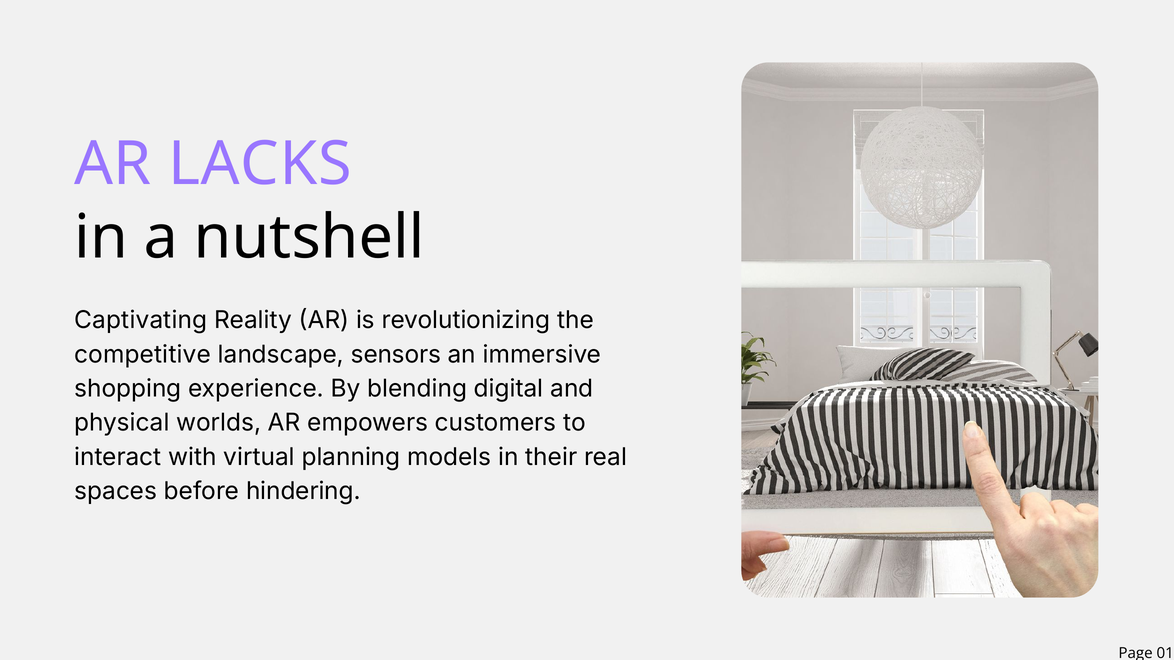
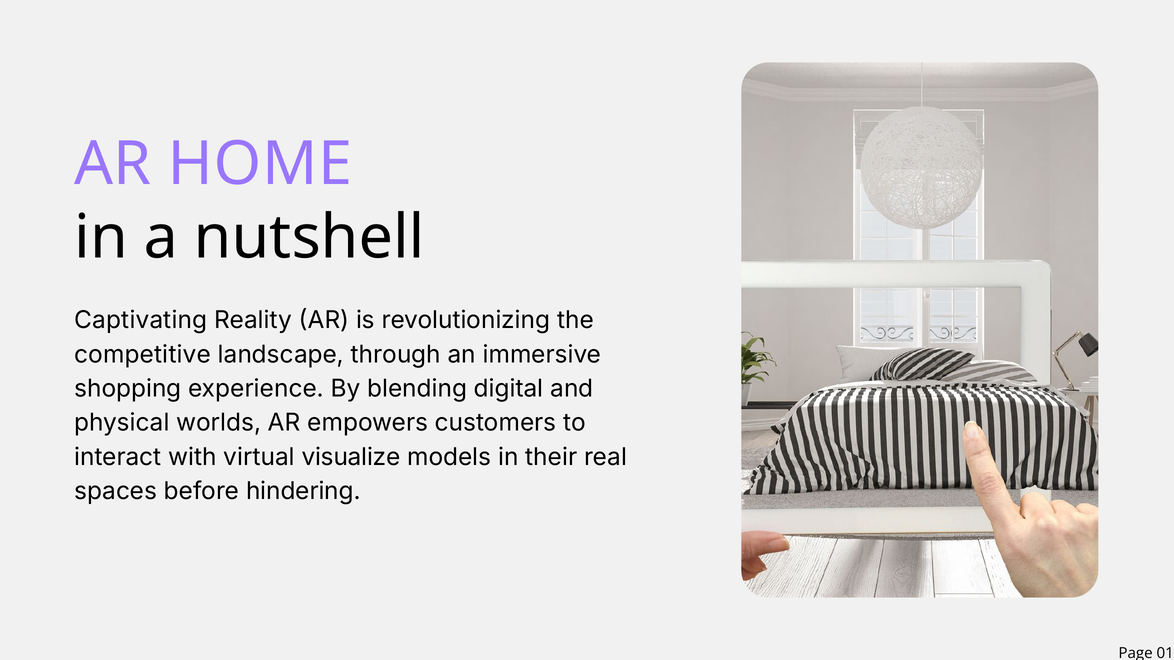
LACKS: LACKS -> HOME
sensors: sensors -> through
planning: planning -> visualize
